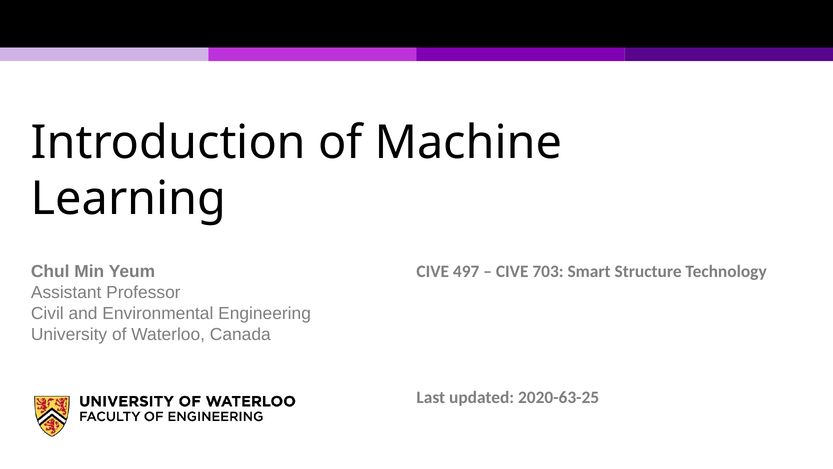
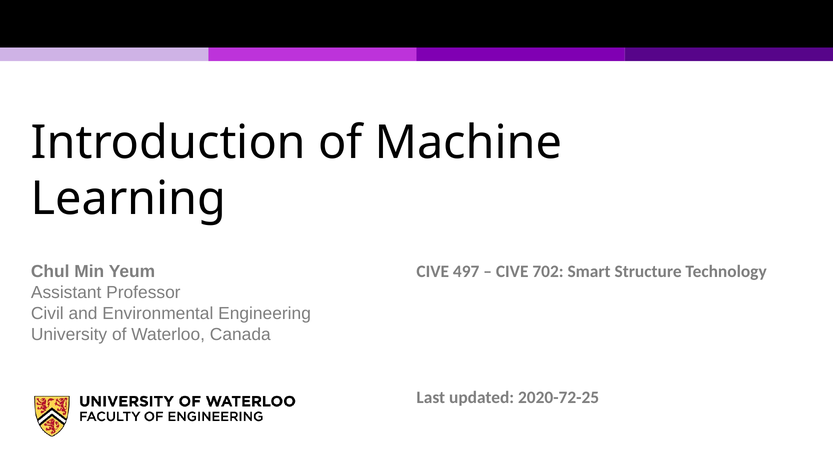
703: 703 -> 702
2020-63-25: 2020-63-25 -> 2020-72-25
